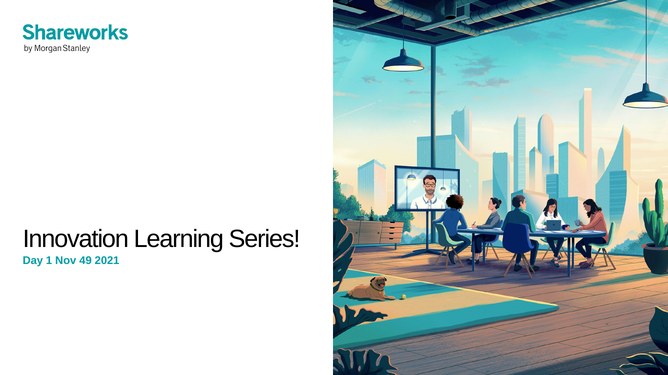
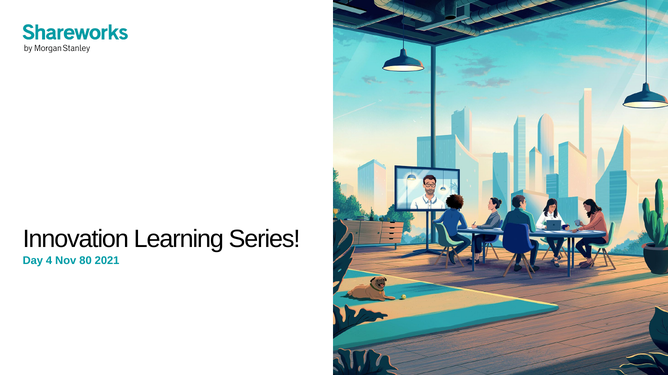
1: 1 -> 4
49: 49 -> 80
